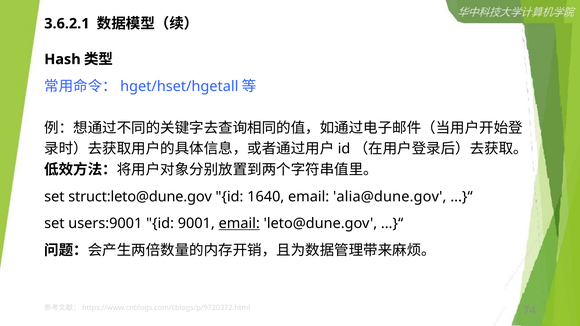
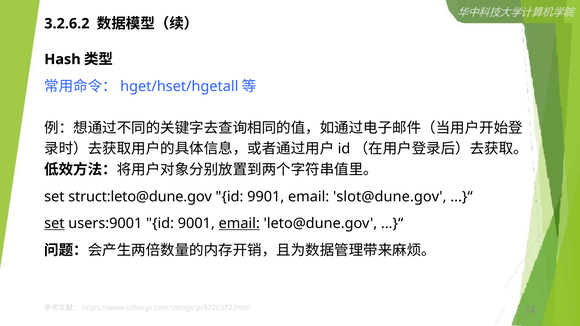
3.6.2.1: 3.6.2.1 -> 3.2.6.2
1640: 1640 -> 9901
alia@dune.gov: alia@dune.gov -> slot@dune.gov
set at (54, 224) underline: none -> present
